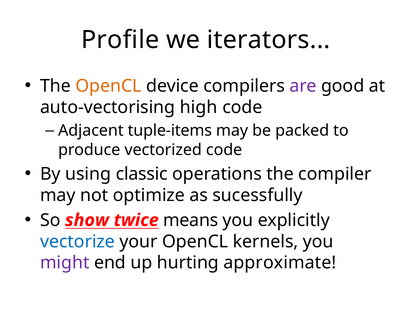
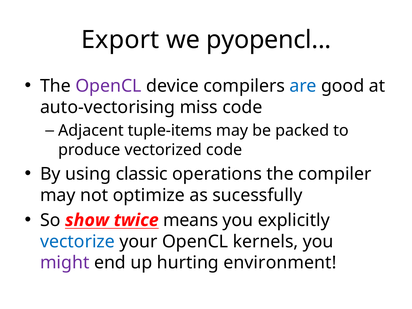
Profile: Profile -> Export
iterators: iterators -> pyopencl
OpenCL at (109, 86) colour: orange -> purple
are colour: purple -> blue
high: high -> miss
approximate: approximate -> environment
